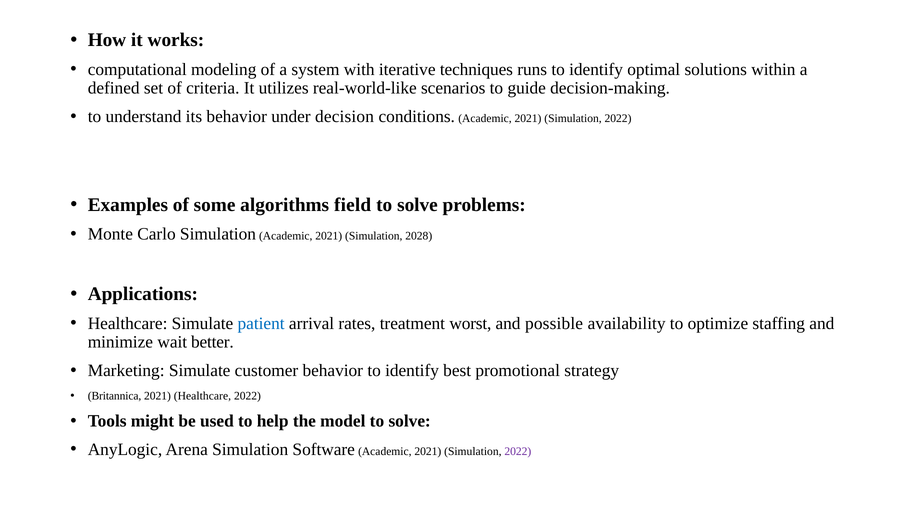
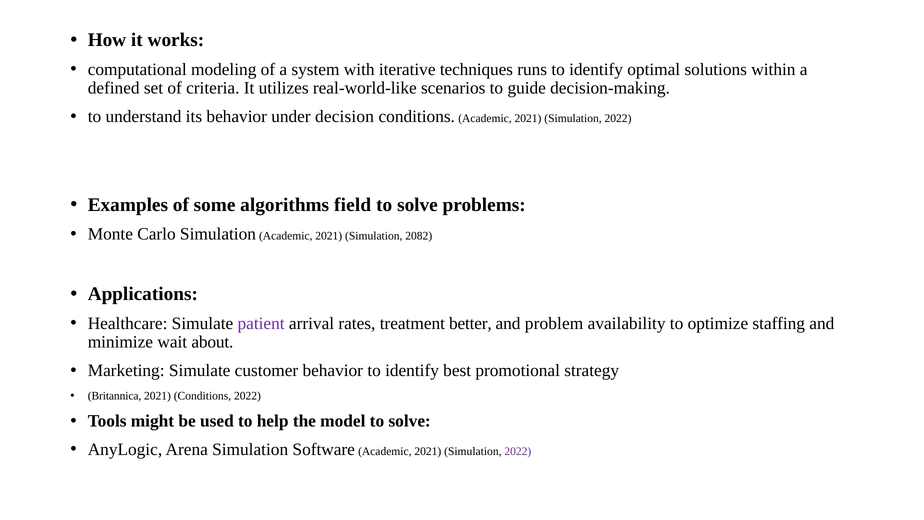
2028: 2028 -> 2082
patient colour: blue -> purple
worst: worst -> better
possible: possible -> problem
better: better -> about
2021 Healthcare: Healthcare -> Conditions
